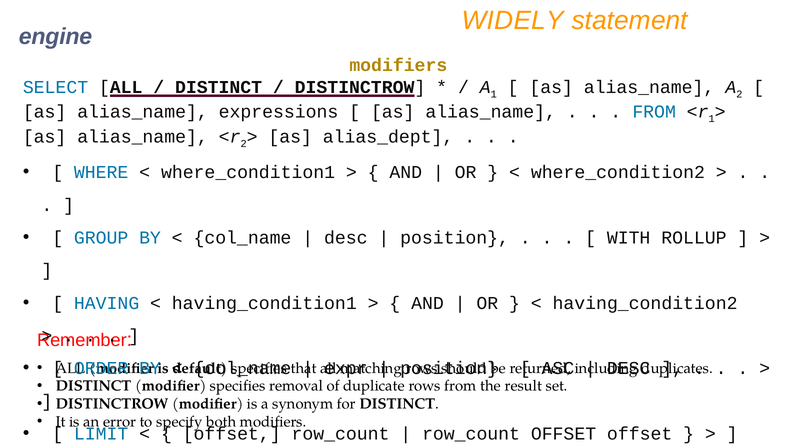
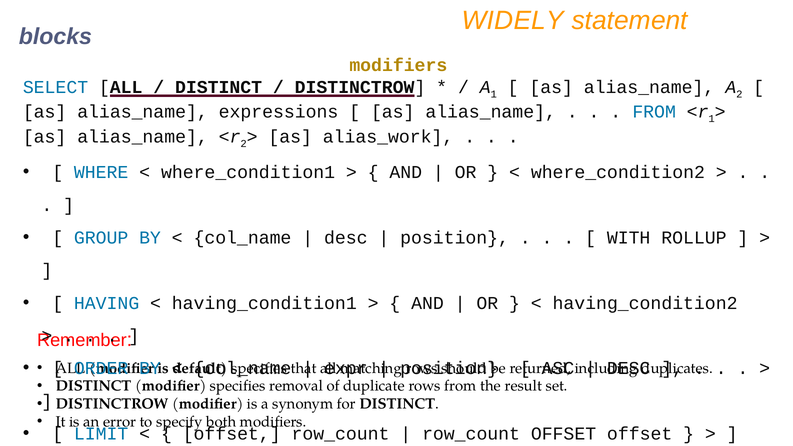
engine: engine -> blocks
alias_dept: alias_dept -> alias_work
